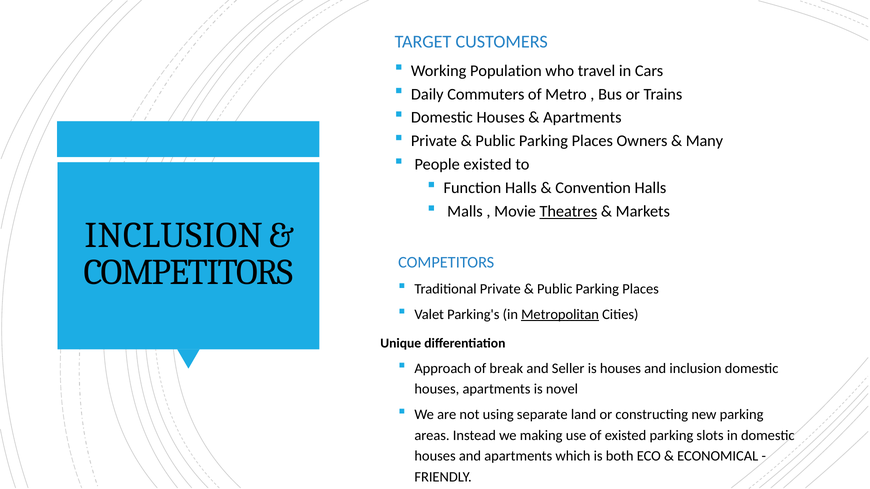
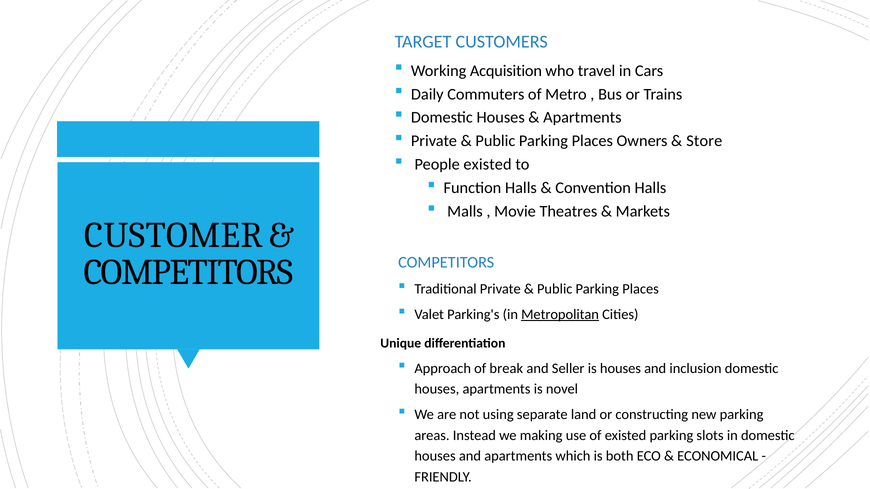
Population: Population -> Acquisition
Many: Many -> Store
Theatres underline: present -> none
INCLUSION at (174, 236): INCLUSION -> CUSTOMER
